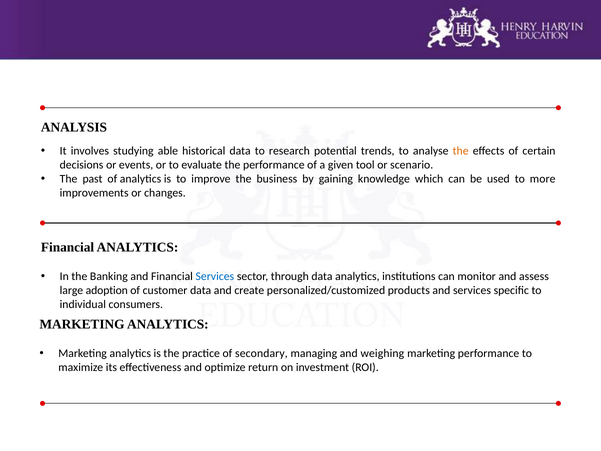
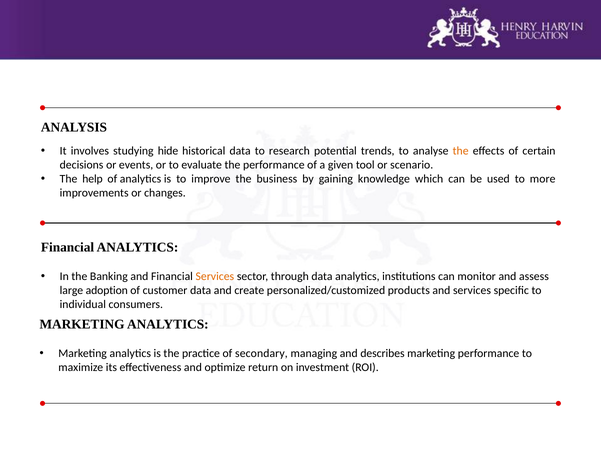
able: able -> hide
past: past -> help
Services at (215, 276) colour: blue -> orange
weighing: weighing -> describes
